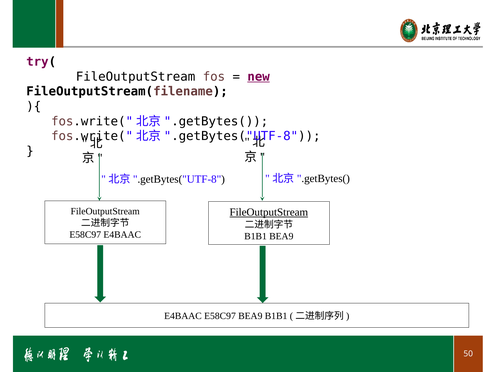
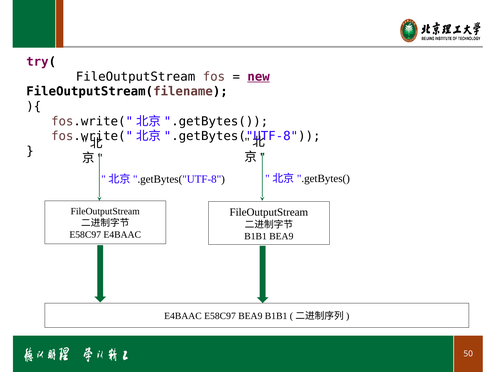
FileOutputStream at (269, 212) underline: present -> none
